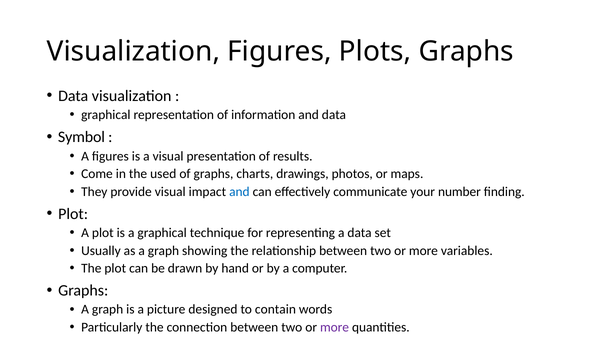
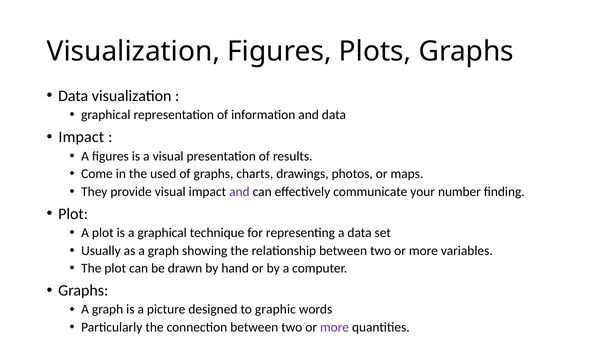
Symbol at (81, 137): Symbol -> Impact
and at (239, 191) colour: blue -> purple
contain: contain -> graphic
